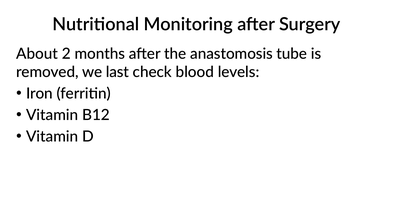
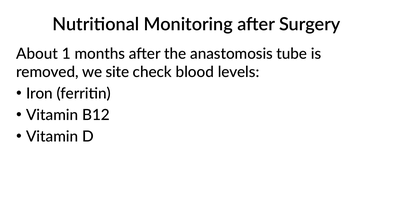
2: 2 -> 1
last: last -> site
